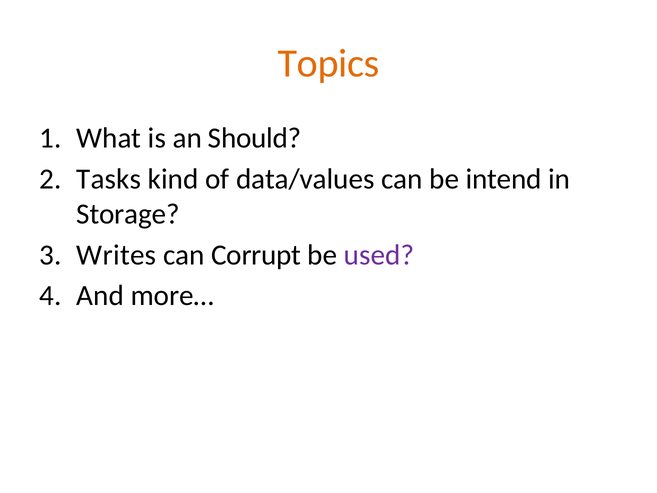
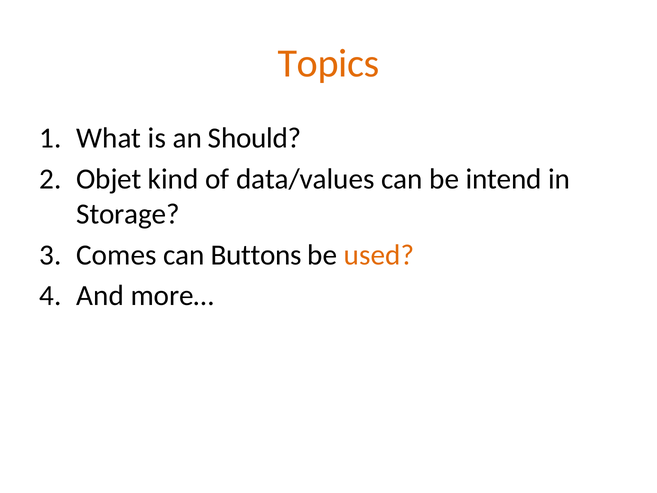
Tasks: Tasks -> Objet
Writes: Writes -> Comes
Corrupt: Corrupt -> Buttons
used colour: purple -> orange
